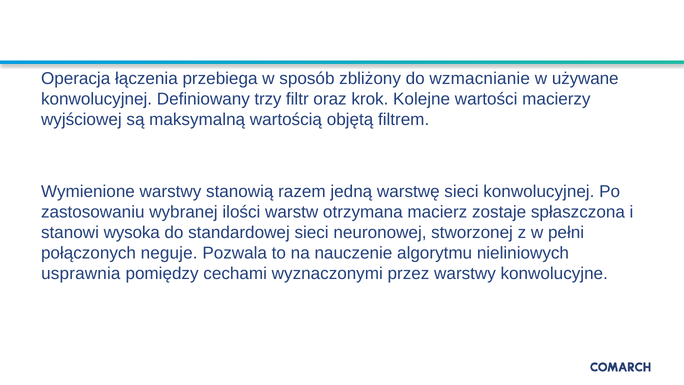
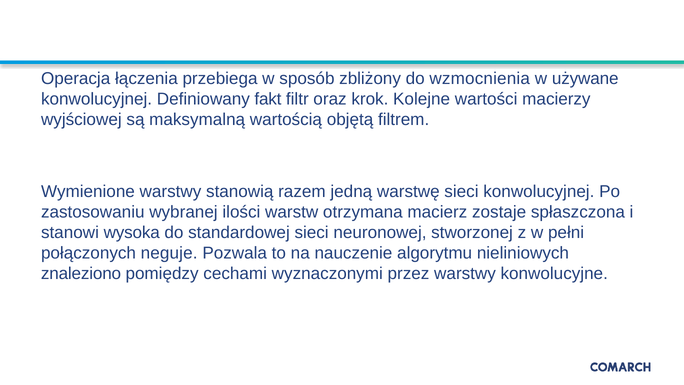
wzmacnianie: wzmacnianie -> wzmocnienia
trzy: trzy -> fakt
usprawnia: usprawnia -> znaleziono
